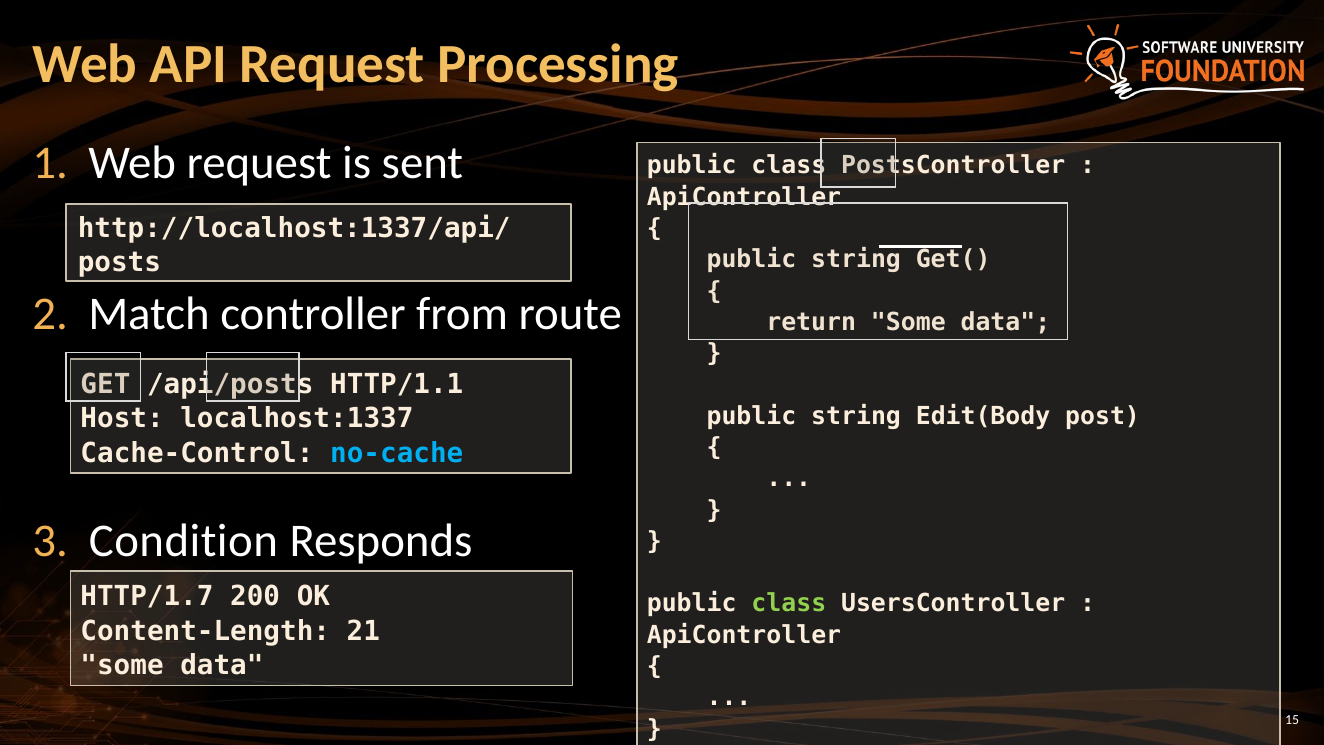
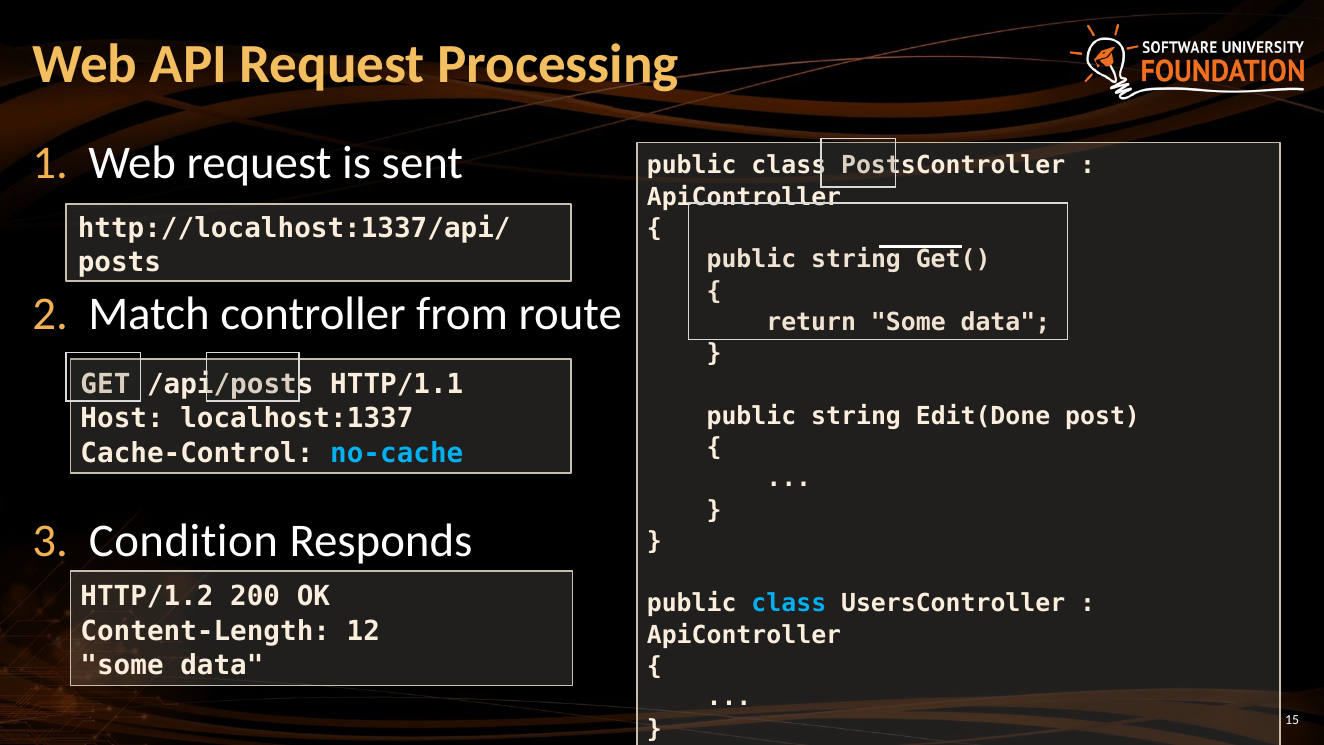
Edit(Body: Edit(Body -> Edit(Done
HTTP/1.7: HTTP/1.7 -> HTTP/1.2
class at (789, 604) colour: light green -> light blue
21: 21 -> 12
